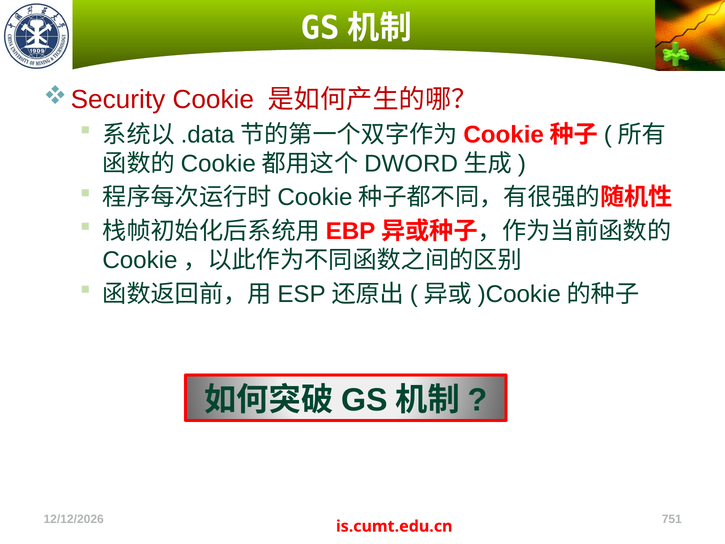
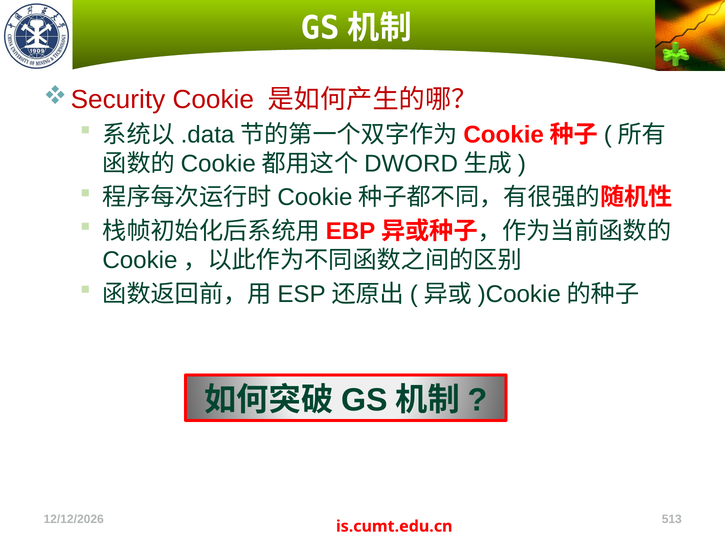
751: 751 -> 513
